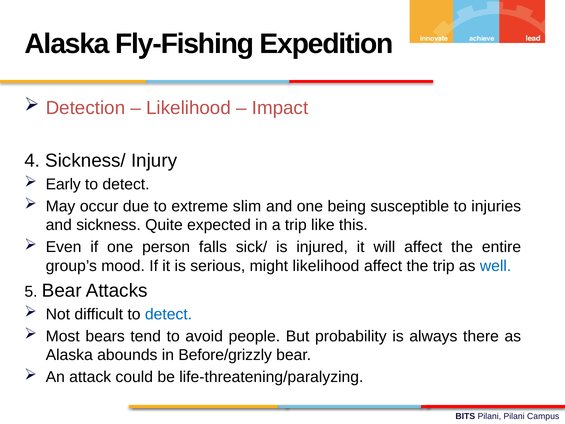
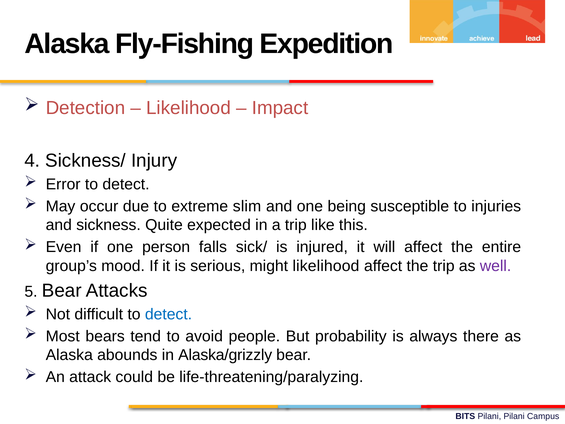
Early: Early -> Error
well colour: blue -> purple
Before/grizzly: Before/grizzly -> Alaska/grizzly
